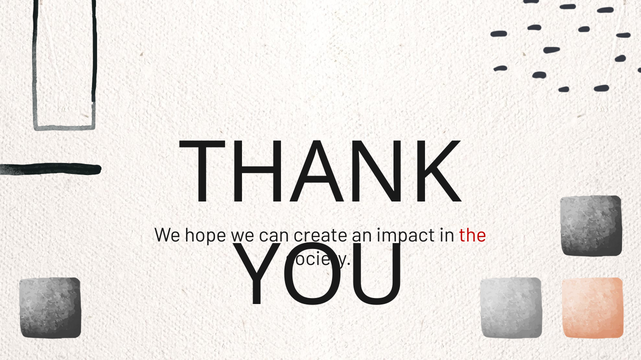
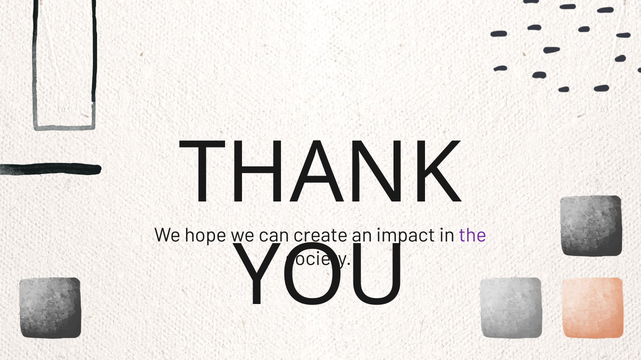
the colour: red -> purple
